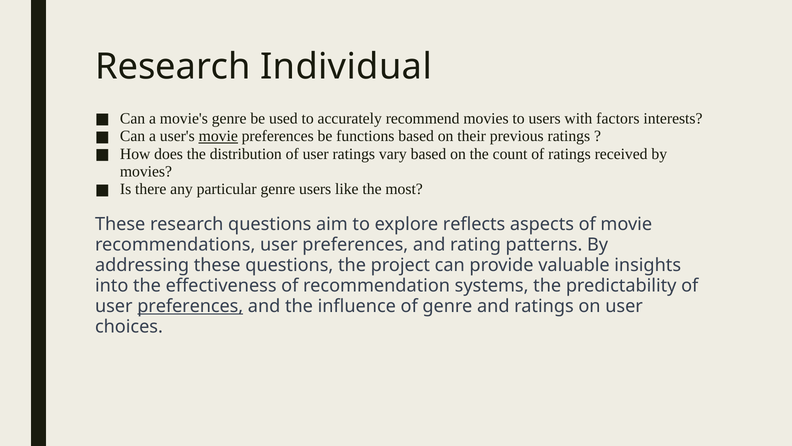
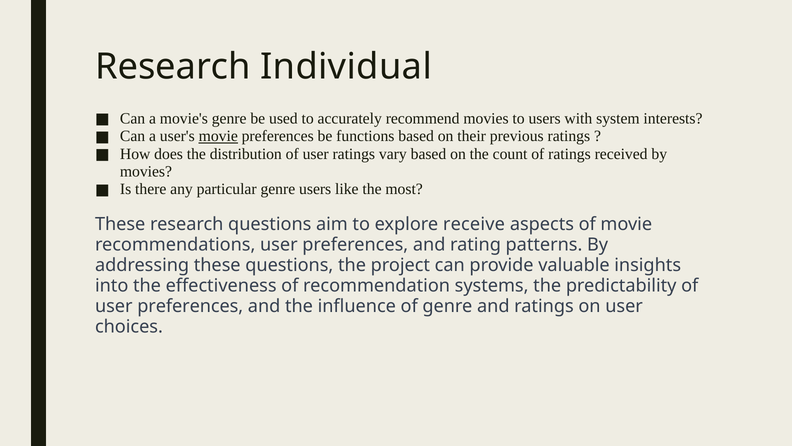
factors: factors -> system
reflects: reflects -> receive
preferences at (190, 306) underline: present -> none
